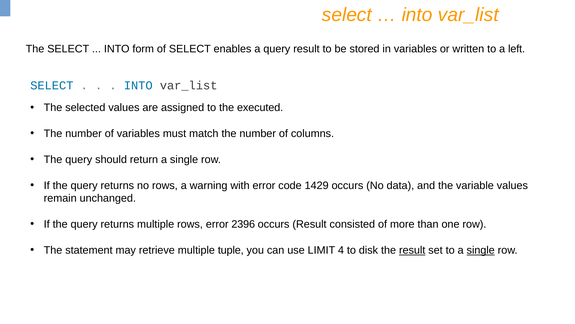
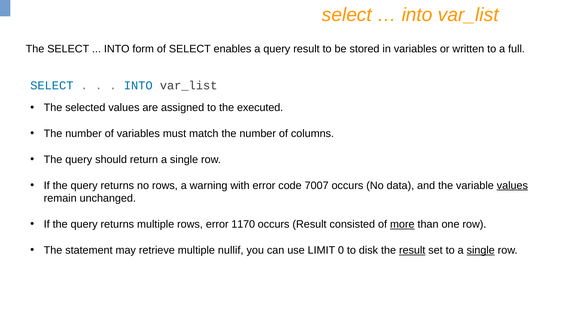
left: left -> full
1429: 1429 -> 7007
values at (512, 185) underline: none -> present
2396: 2396 -> 1170
more underline: none -> present
tuple: tuple -> nullif
4: 4 -> 0
